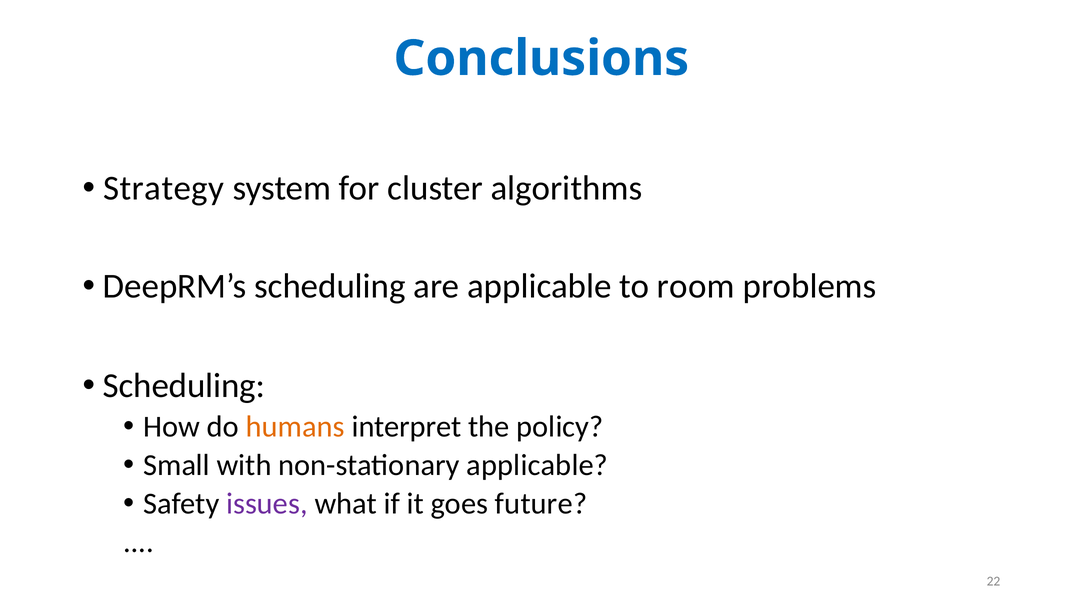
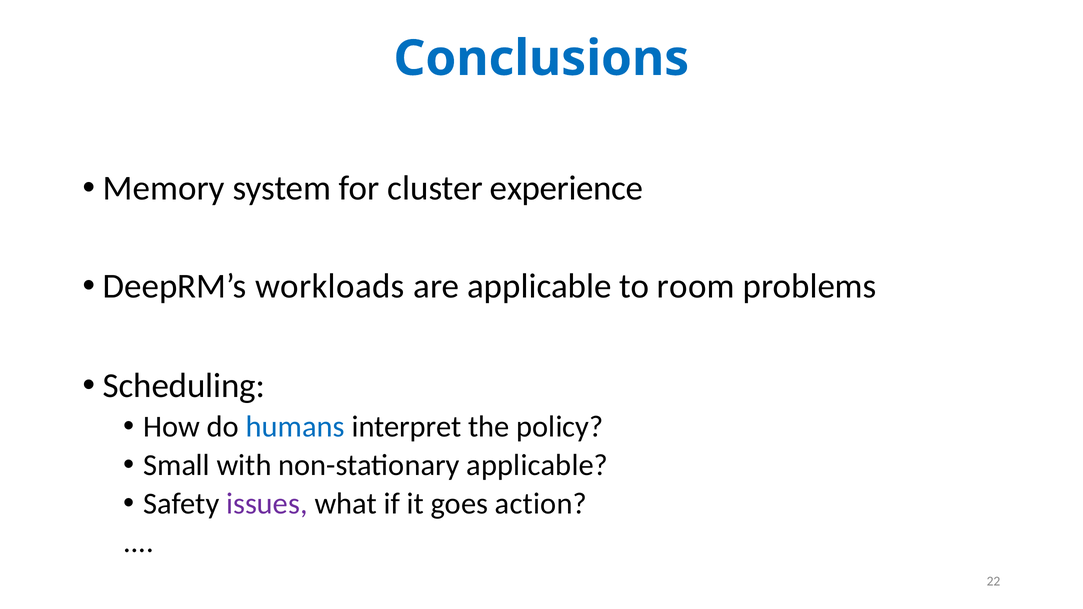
Strategy: Strategy -> Memory
algorithms: algorithms -> experience
DeepRM’s scheduling: scheduling -> workloads
humans colour: orange -> blue
future: future -> action
